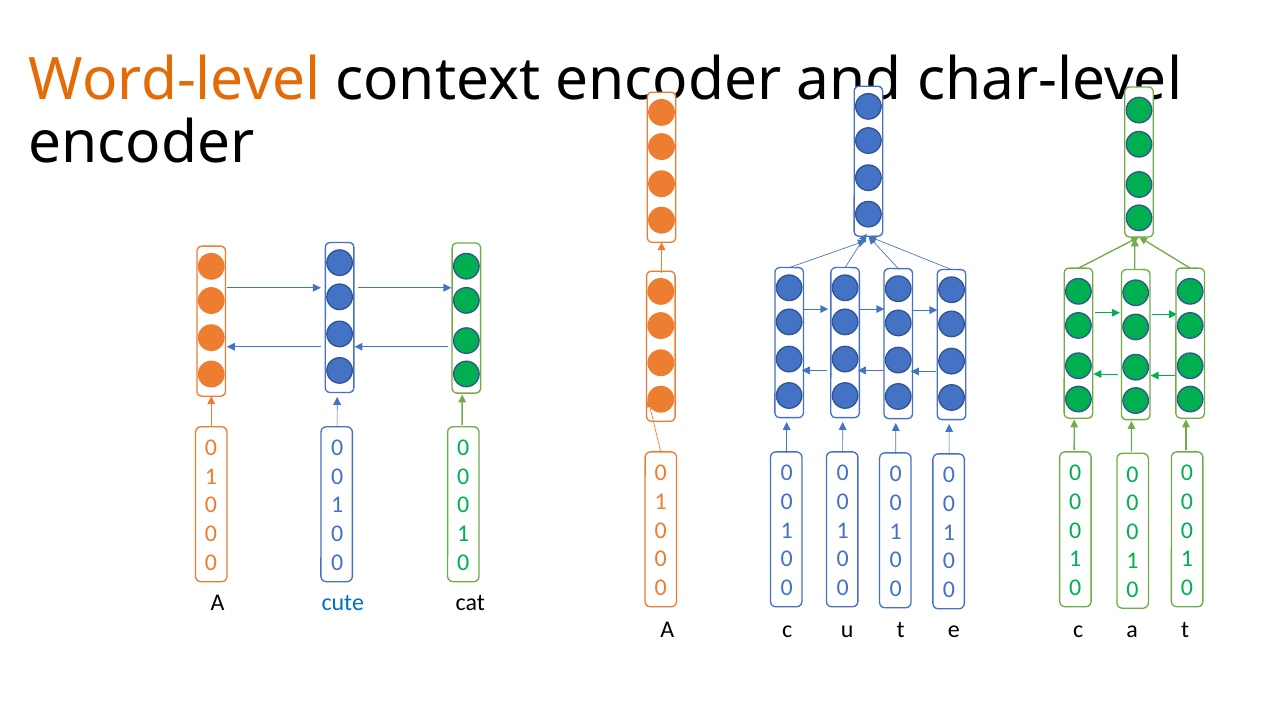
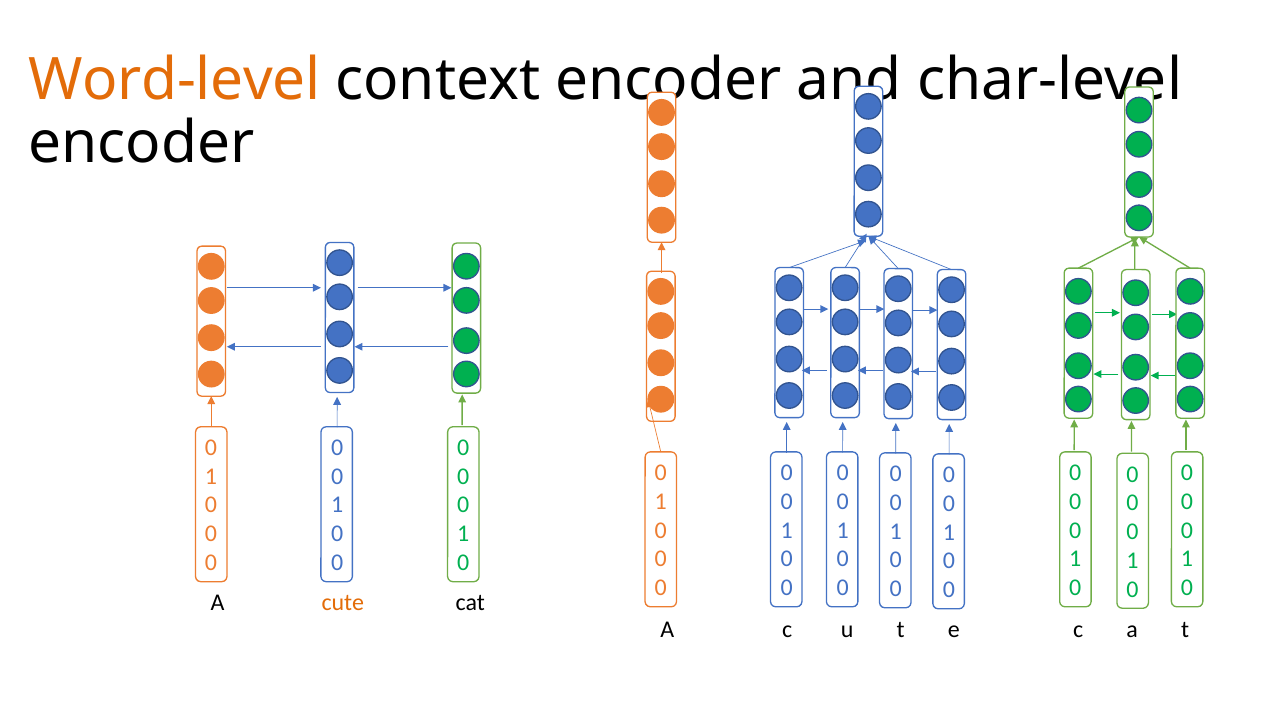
cute colour: blue -> orange
